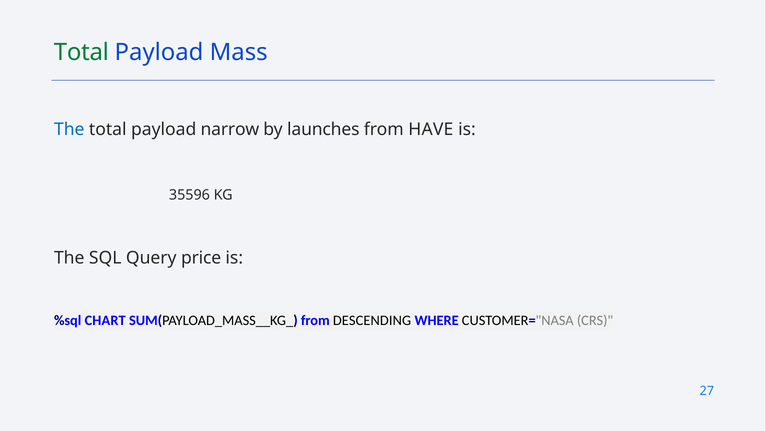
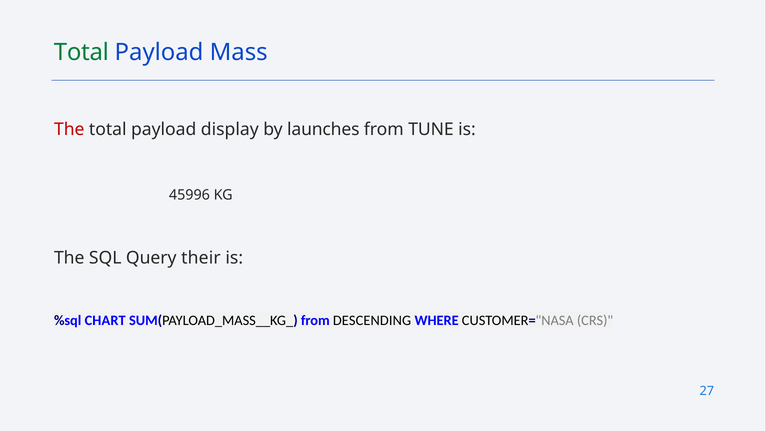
The at (69, 129) colour: blue -> red
narrow: narrow -> display
HAVE: HAVE -> TUNE
35596: 35596 -> 45996
price: price -> their
